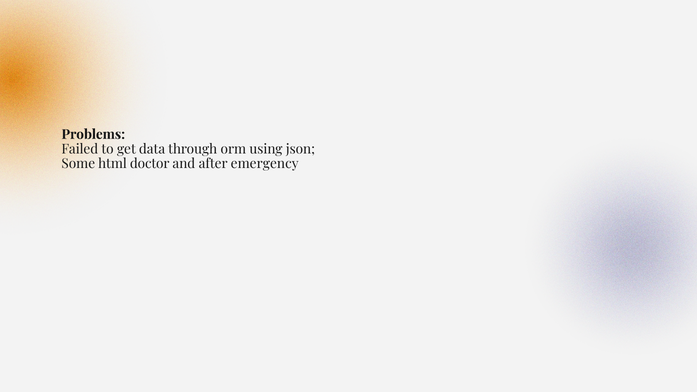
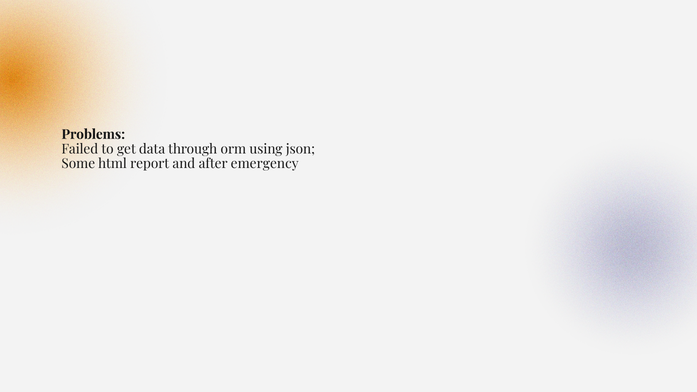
doctor: doctor -> report
